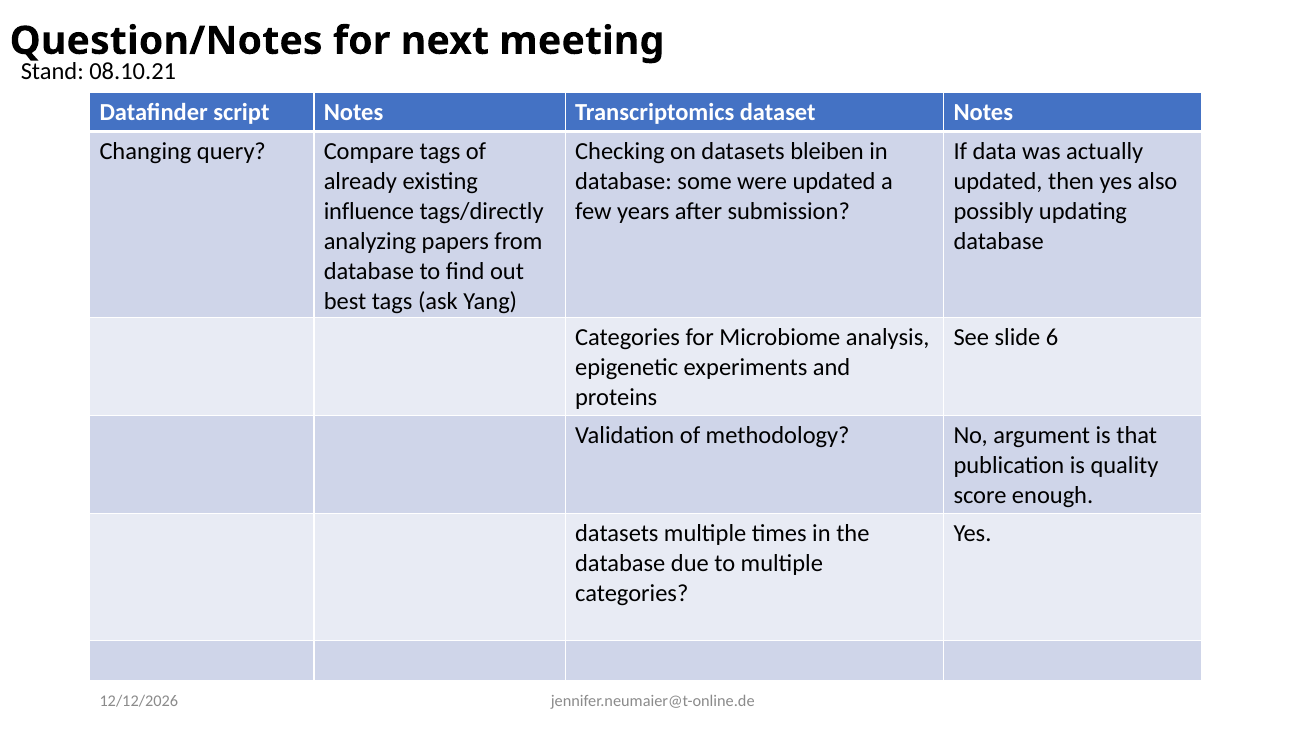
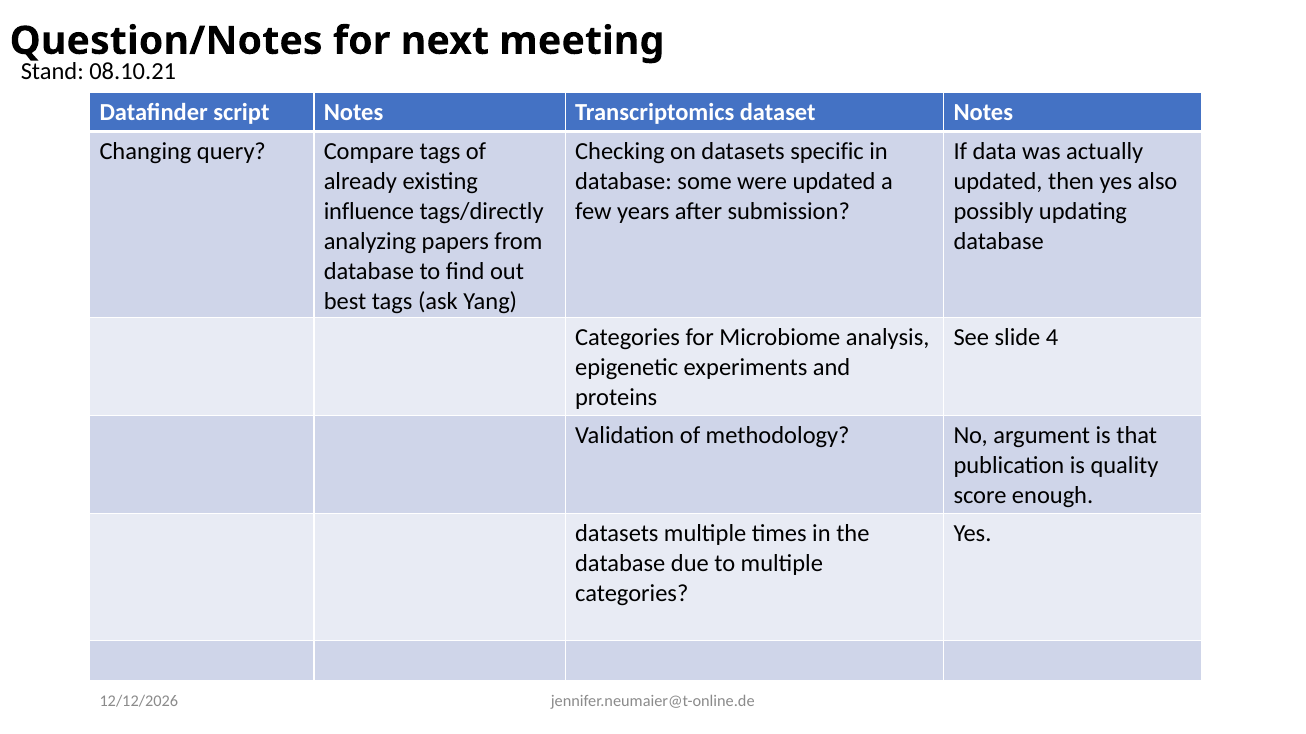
bleiben: bleiben -> specific
6: 6 -> 4
